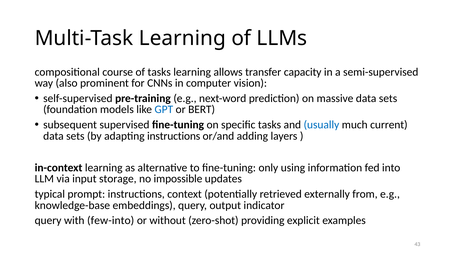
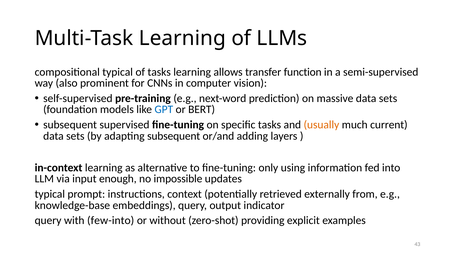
compositional course: course -> typical
capacity: capacity -> function
usually colour: blue -> orange
adapting instructions: instructions -> subsequent
storage: storage -> enough
